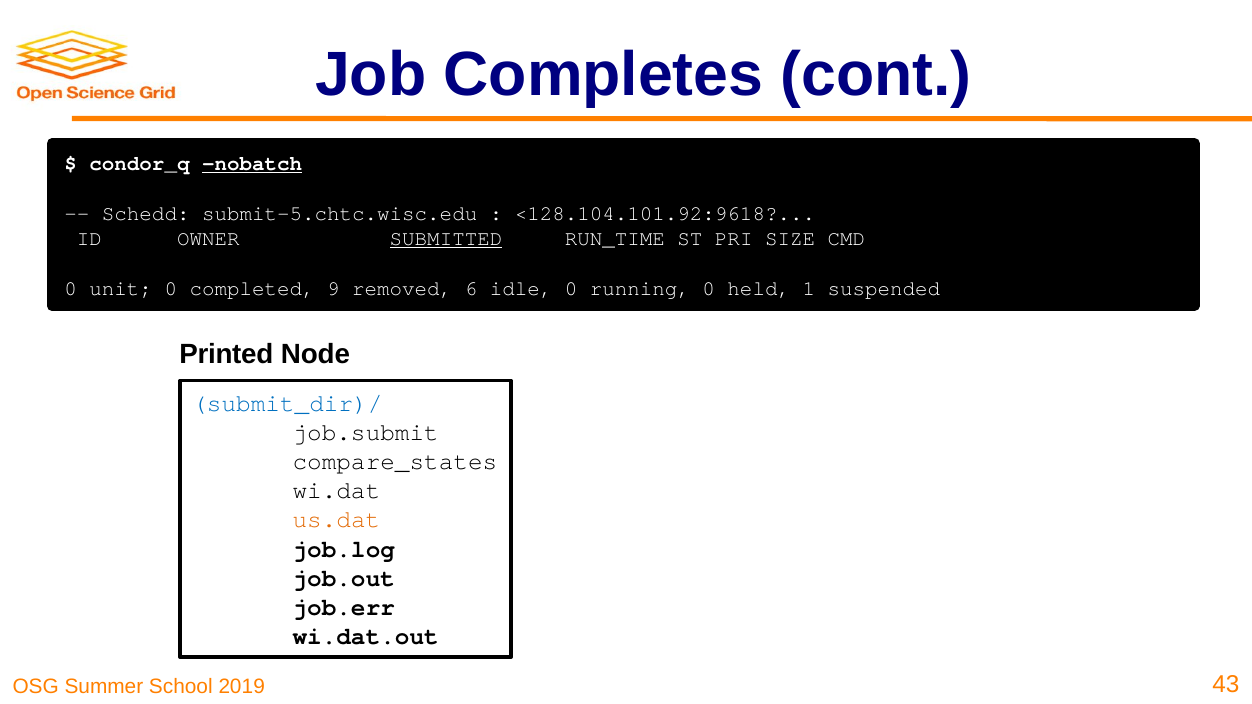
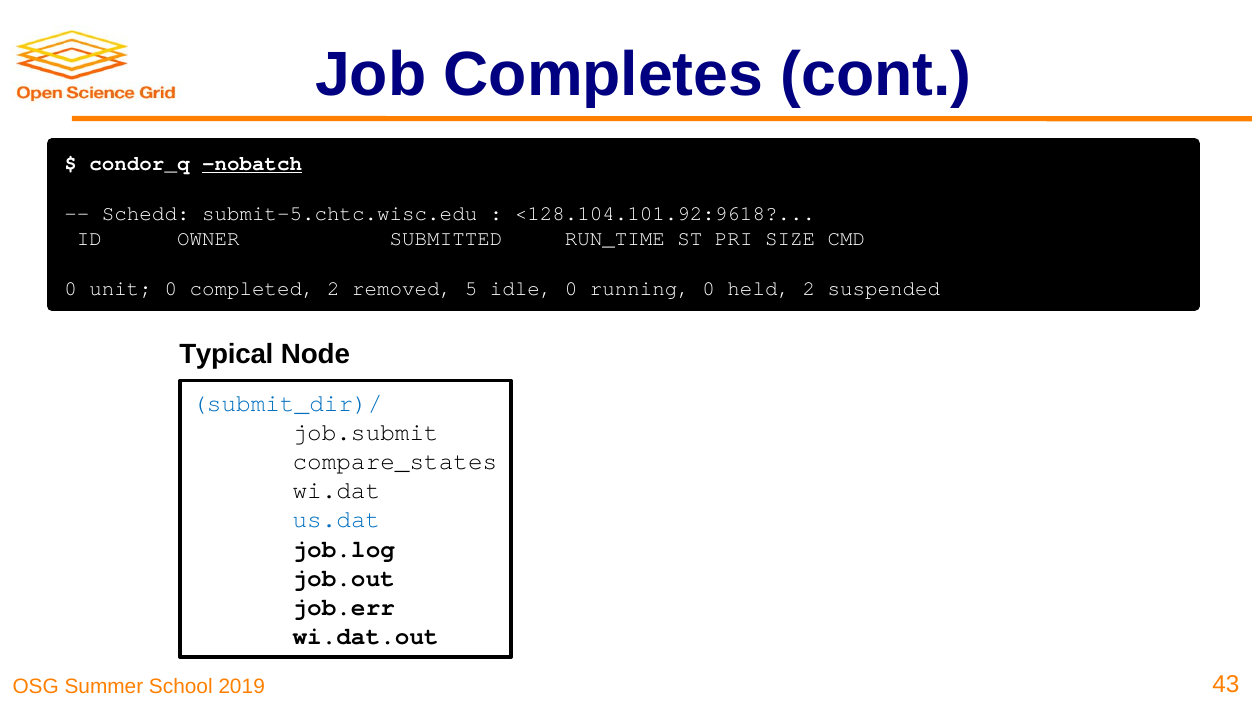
SUBMITTED underline: present -> none
completed 9: 9 -> 2
6: 6 -> 5
held 1: 1 -> 2
Printed: Printed -> Typical
us.dat colour: orange -> blue
